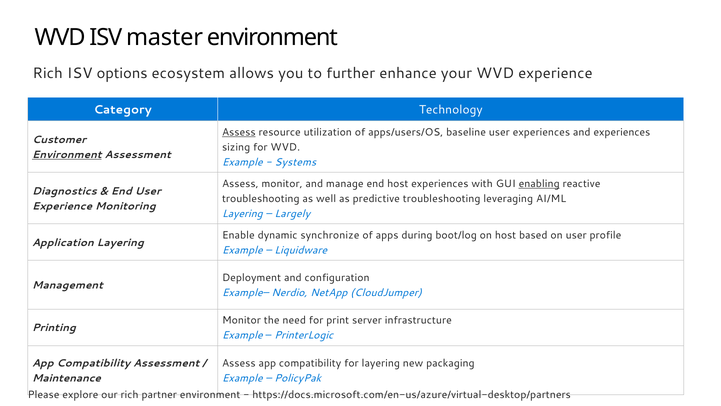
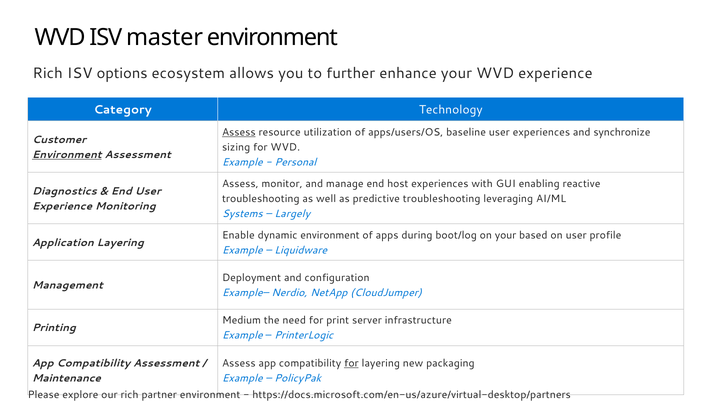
and experiences: experiences -> synchronize
Systems: Systems -> Personal
enabling underline: present -> none
Layering at (242, 213): Layering -> Systems
dynamic synchronize: synchronize -> environment
on host: host -> your
Monitor at (241, 320): Monitor -> Medium
for at (351, 363) underline: none -> present
